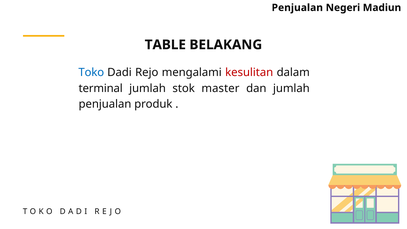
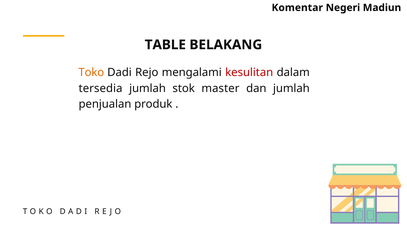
Penjualan at (297, 8): Penjualan -> Komentar
Toko colour: blue -> orange
terminal: terminal -> tersedia
